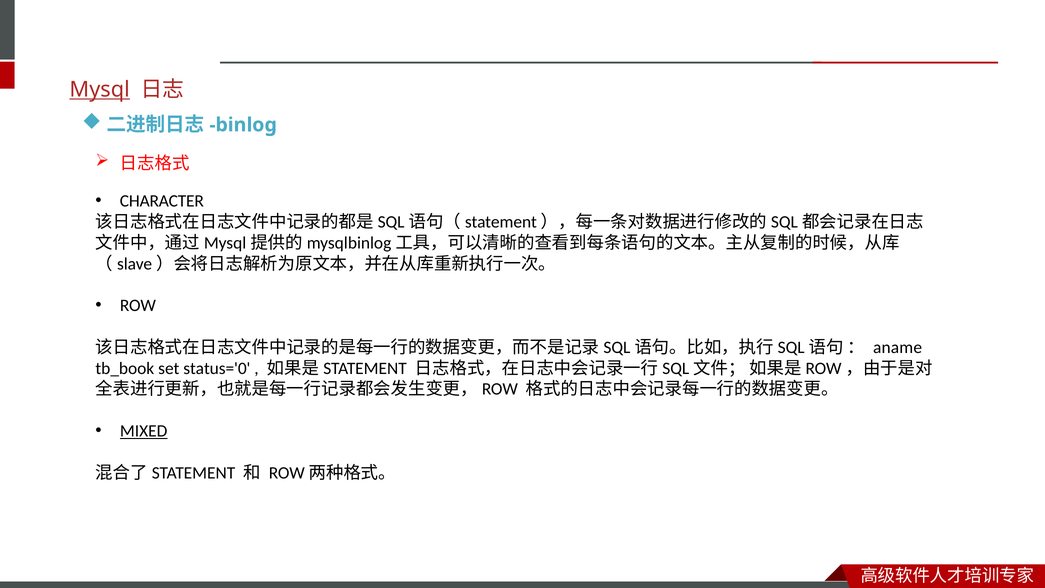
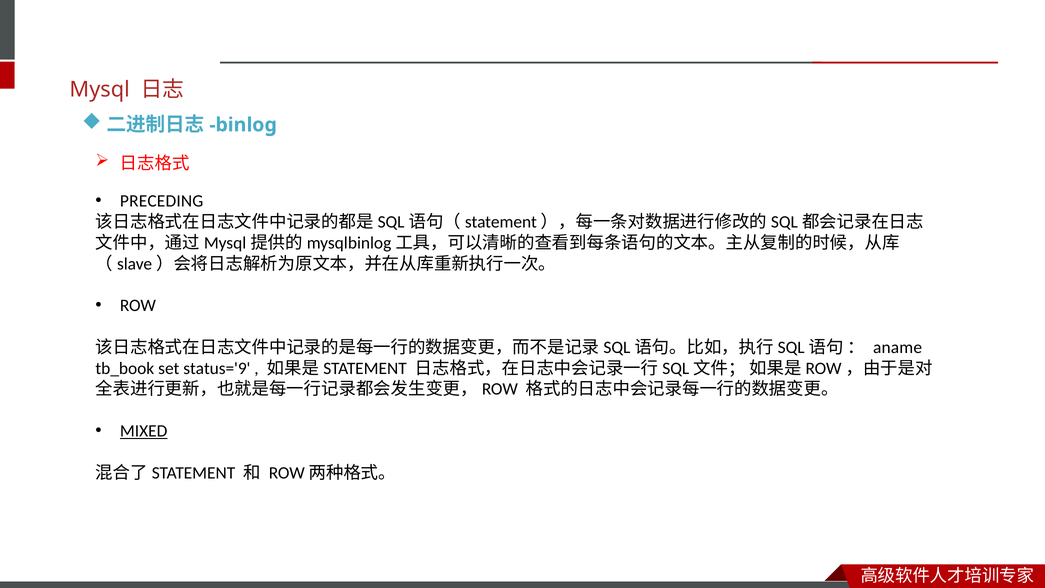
Mysql underline: present -> none
CHARACTER: CHARACTER -> PRECEDING
status='0: status='0 -> status='9
